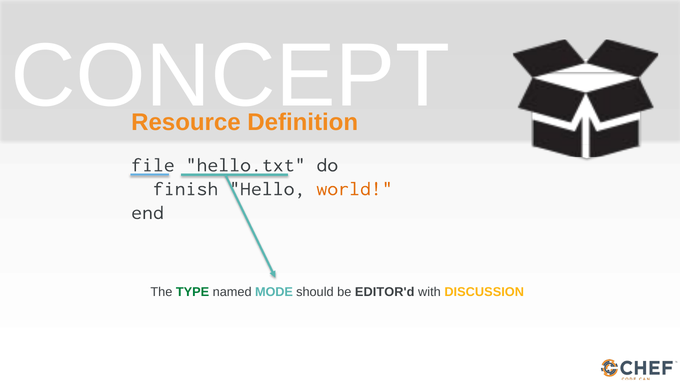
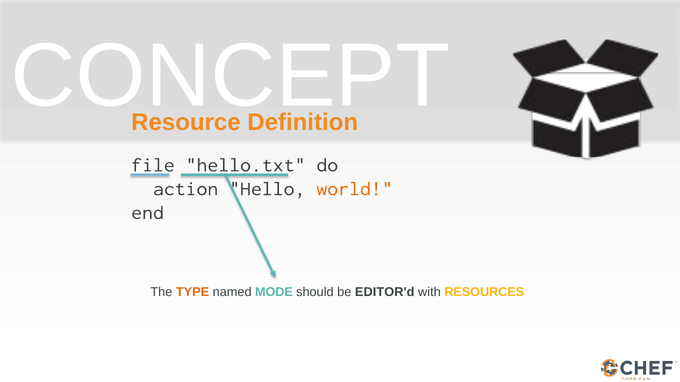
finish: finish -> action
TYPE colour: green -> orange
DISCUSSION: DISCUSSION -> RESOURCES
